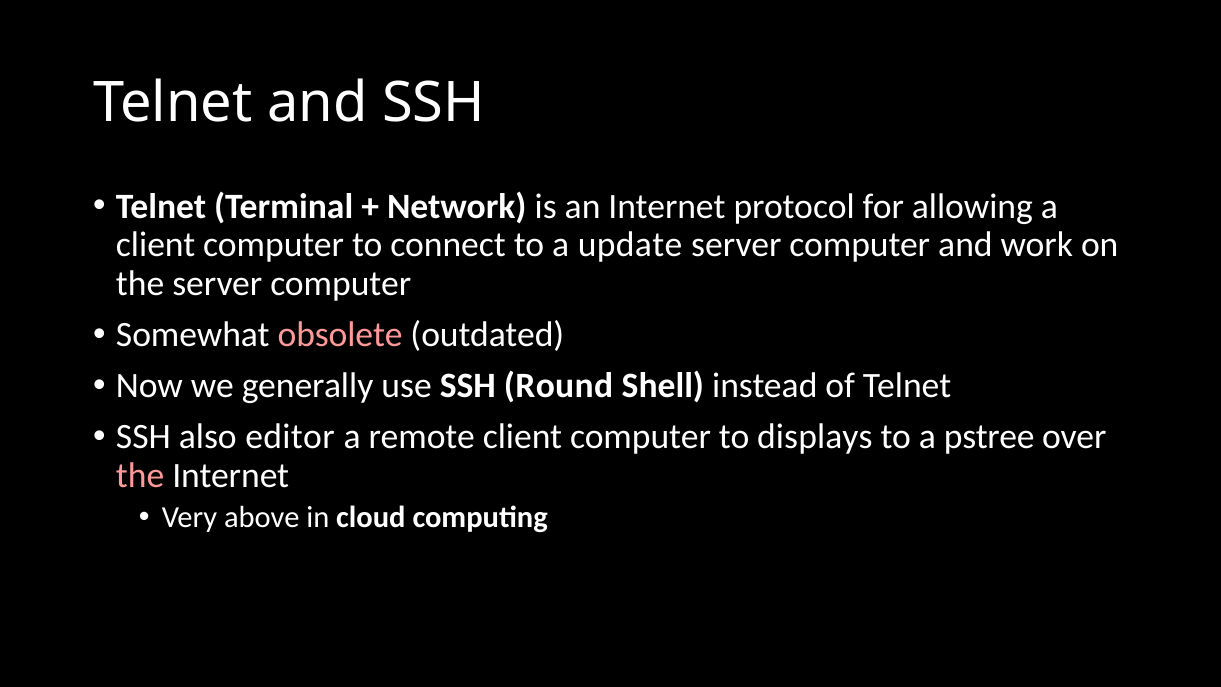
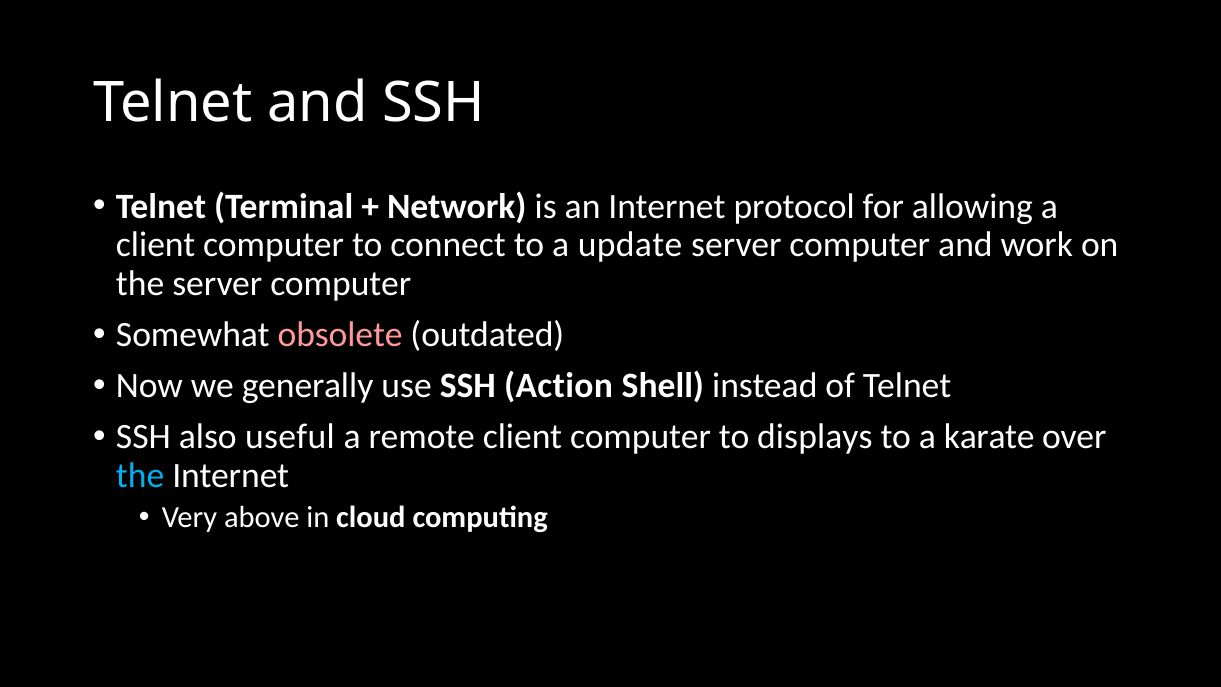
Round: Round -> Action
editor: editor -> useful
pstree: pstree -> karate
the at (140, 475) colour: pink -> light blue
